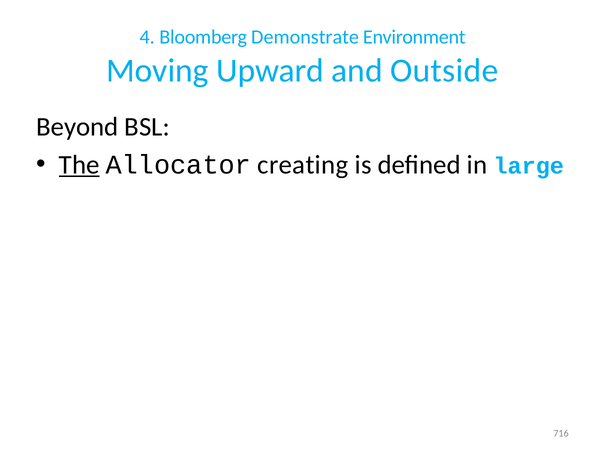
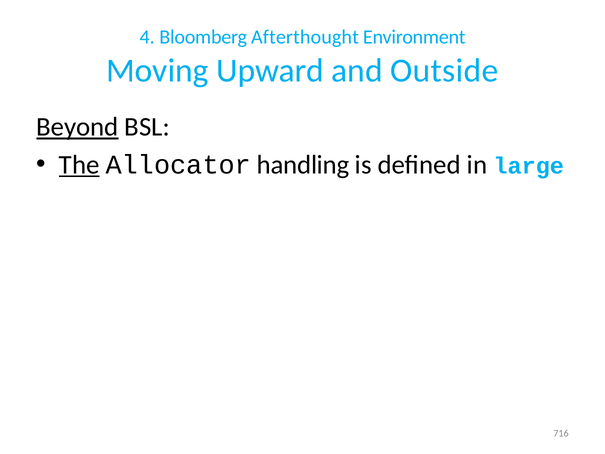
Demonstrate: Demonstrate -> Afterthought
Beyond underline: none -> present
creating: creating -> handling
